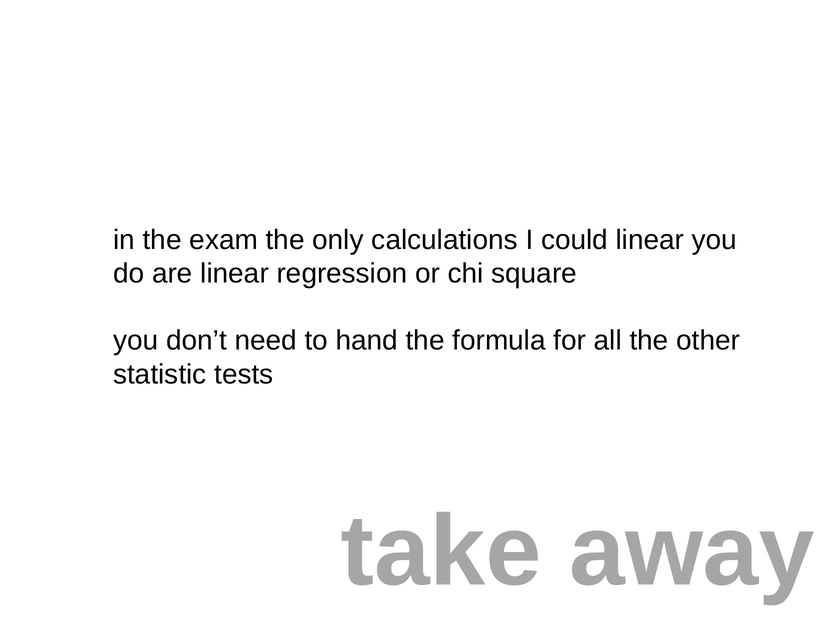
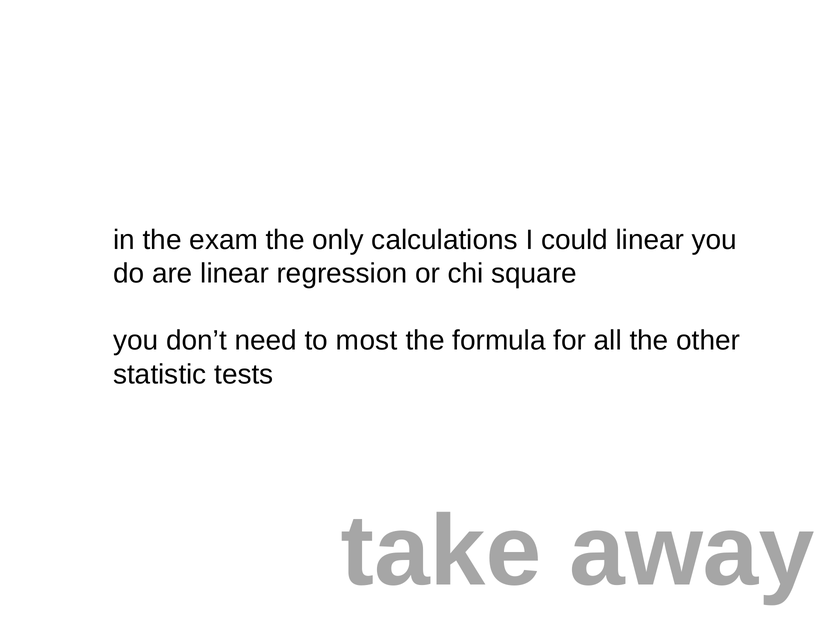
hand: hand -> most
